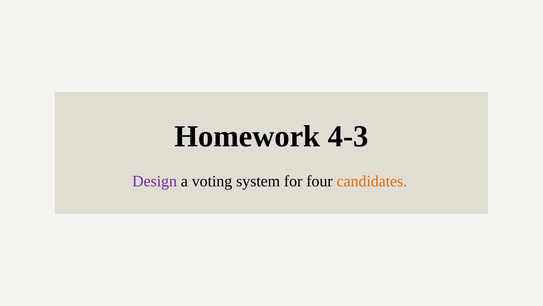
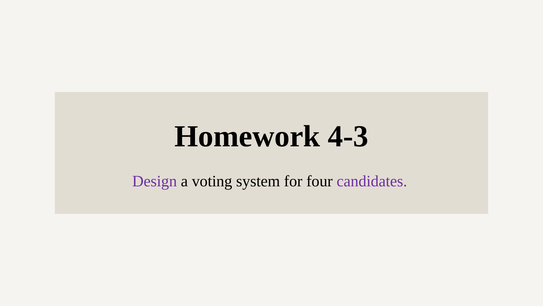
candidates colour: orange -> purple
